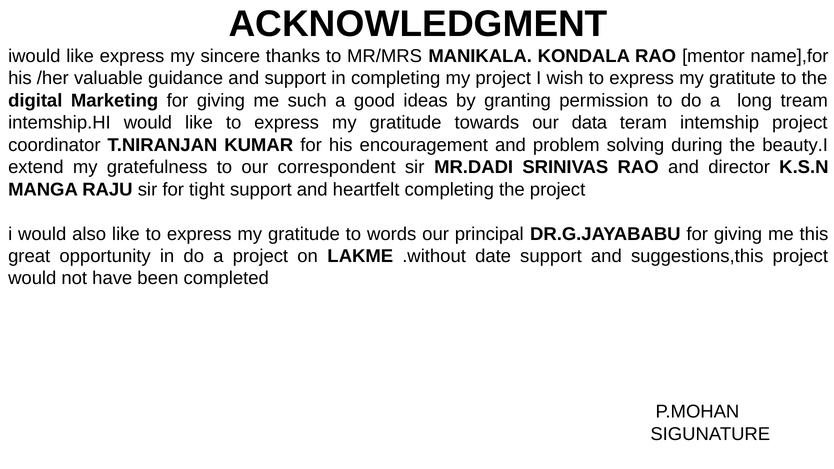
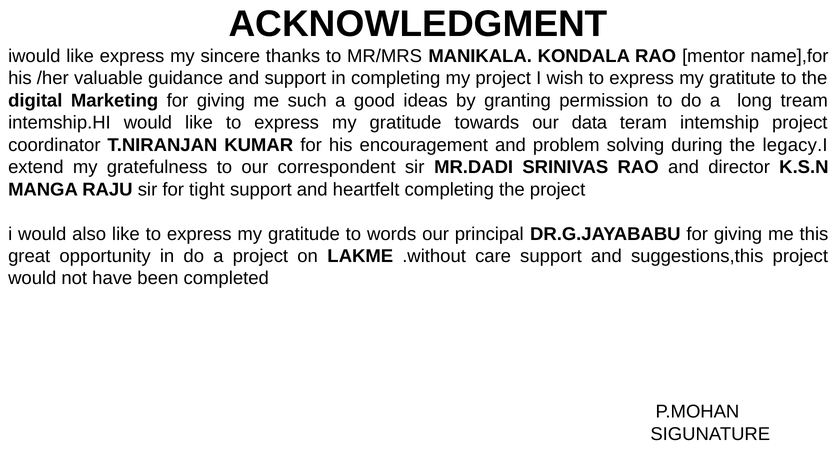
beauty.I: beauty.I -> legacy.I
date: date -> care
